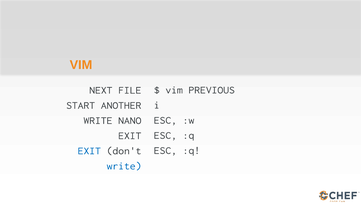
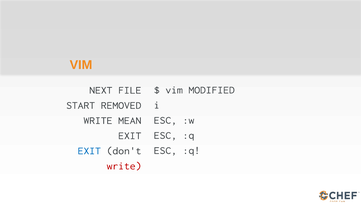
PREVIOUS: PREVIOUS -> MODIFIED
ANOTHER: ANOTHER -> REMOVED
NANO: NANO -> MEAN
write at (124, 166) colour: blue -> red
